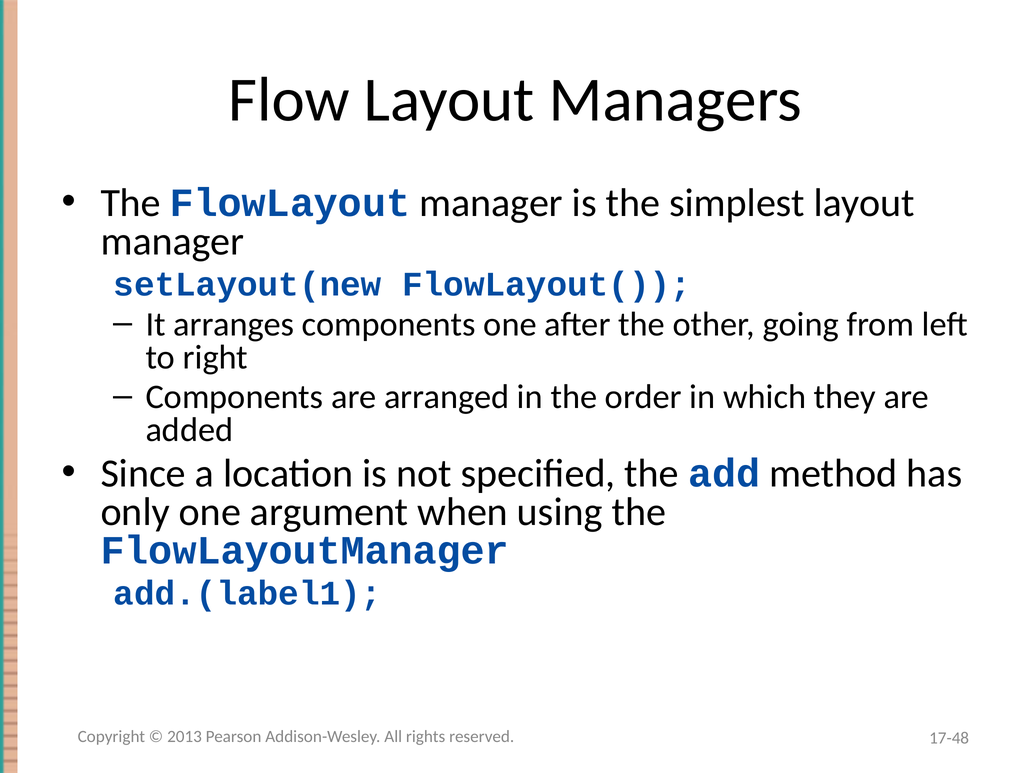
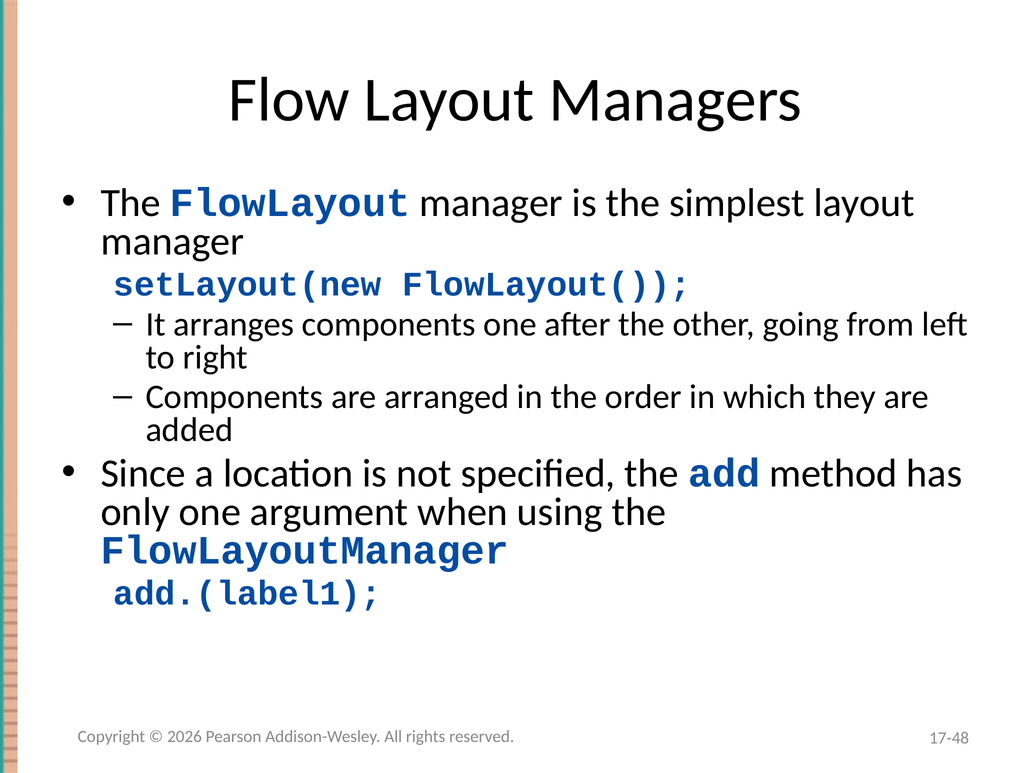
2013: 2013 -> 2026
